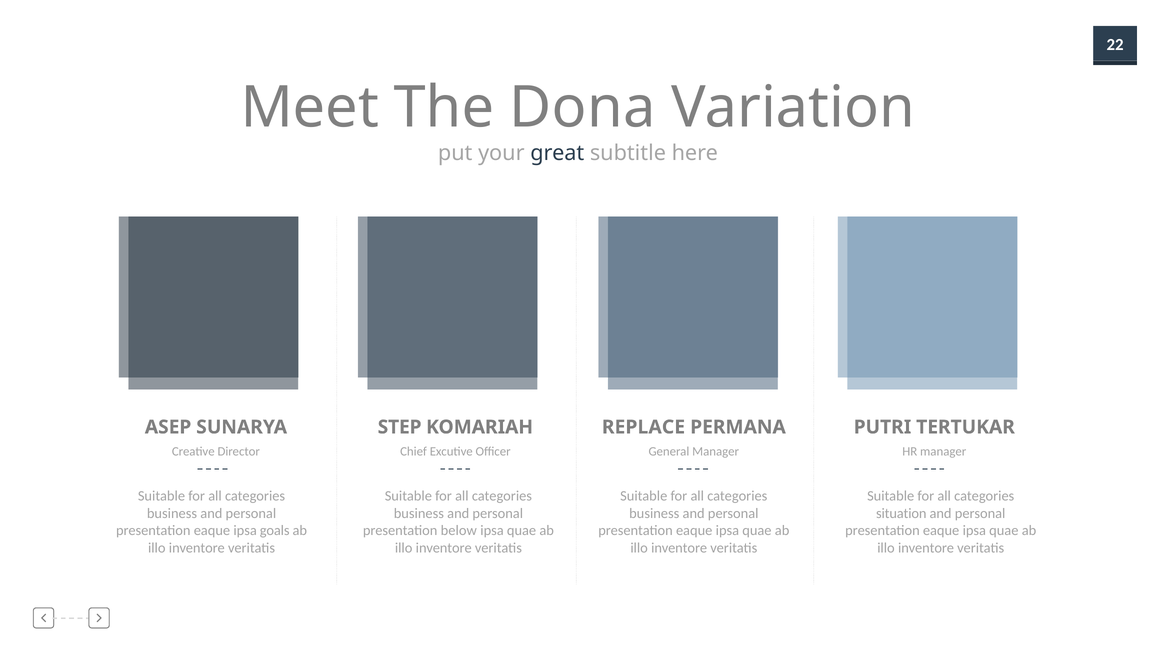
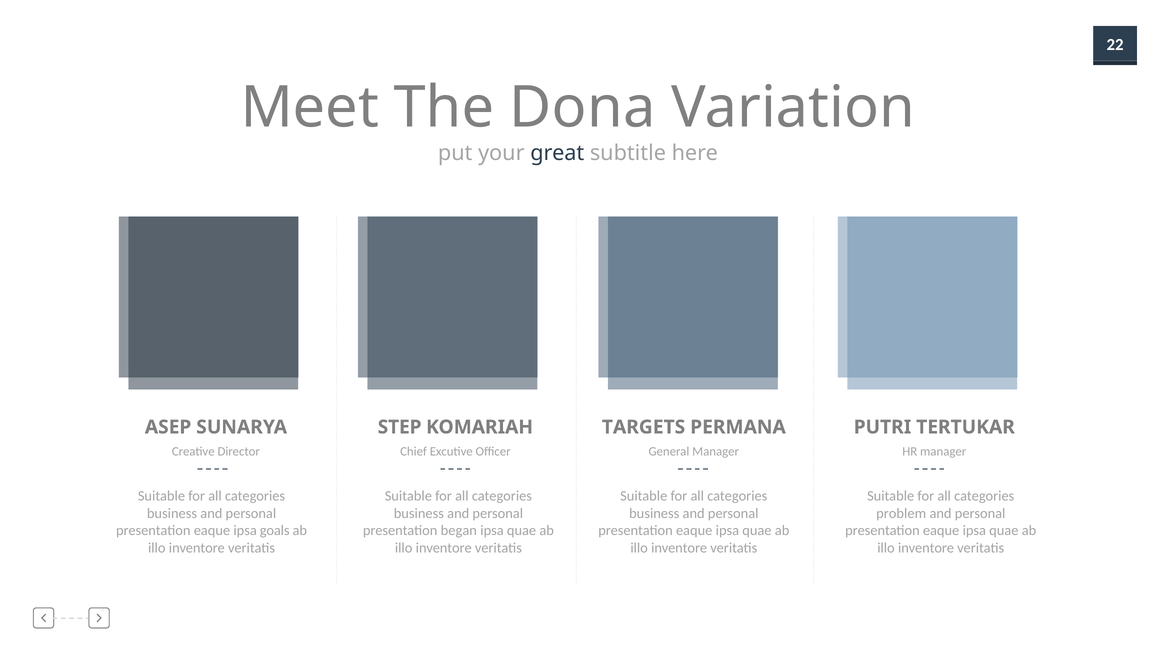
REPLACE: REPLACE -> TARGETS
situation: situation -> problem
below: below -> began
